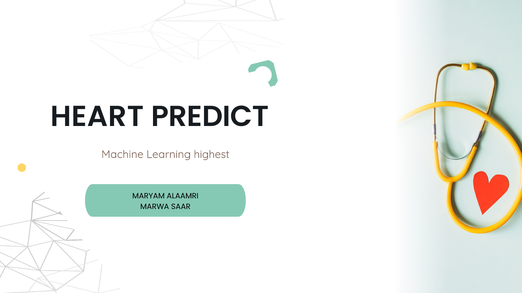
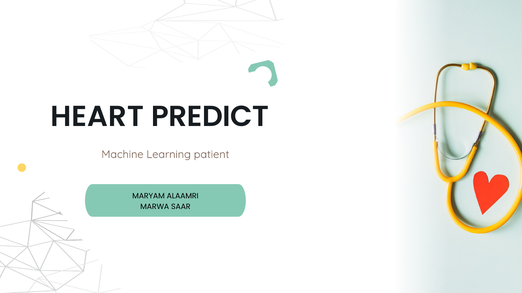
highest: highest -> patient
